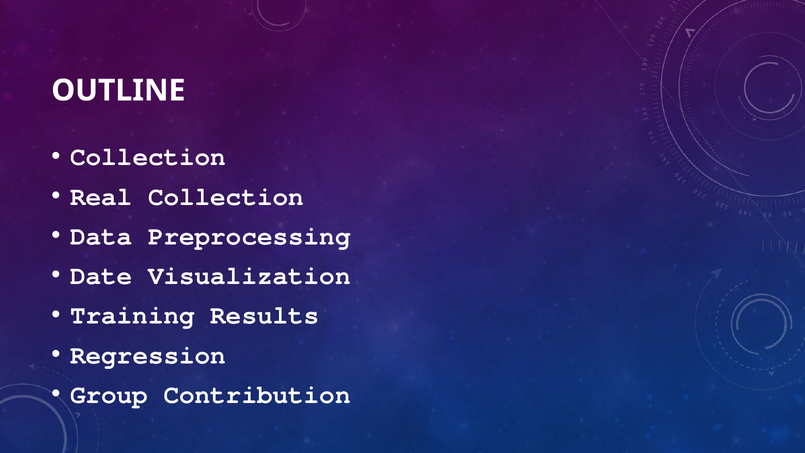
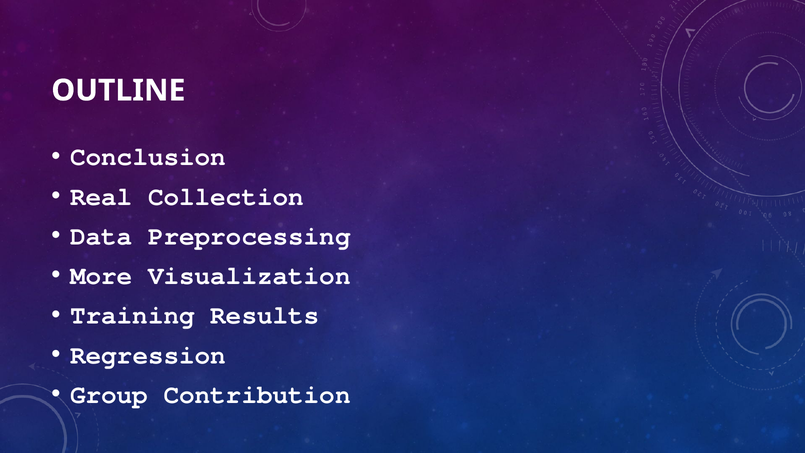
Collection at (148, 157): Collection -> Conclusion
Date: Date -> More
